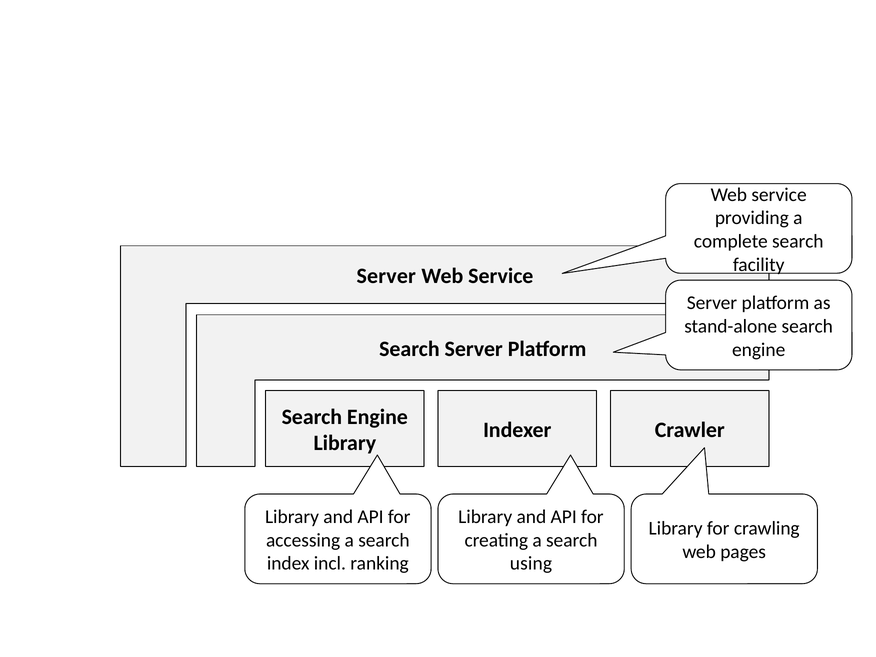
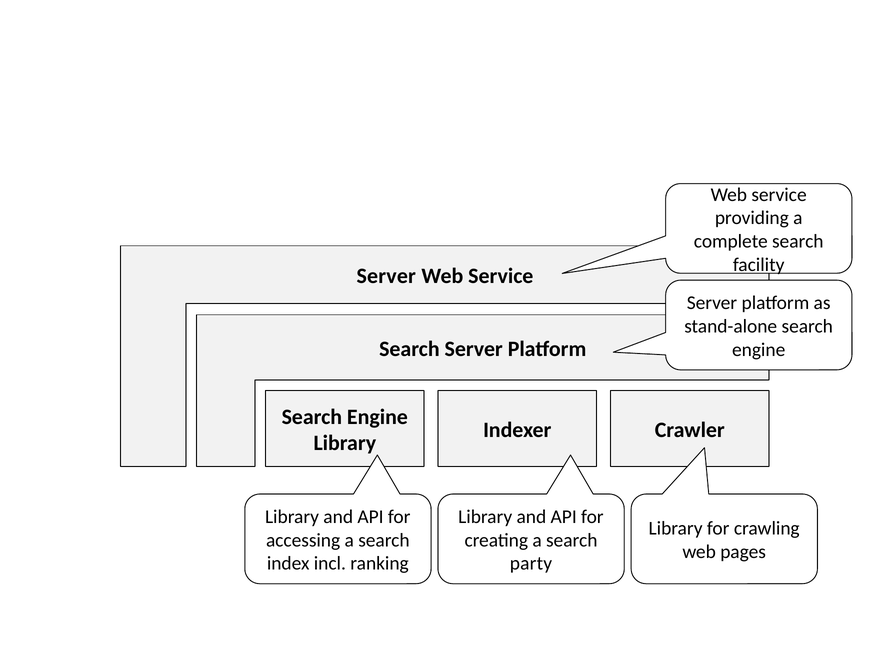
using: using -> party
